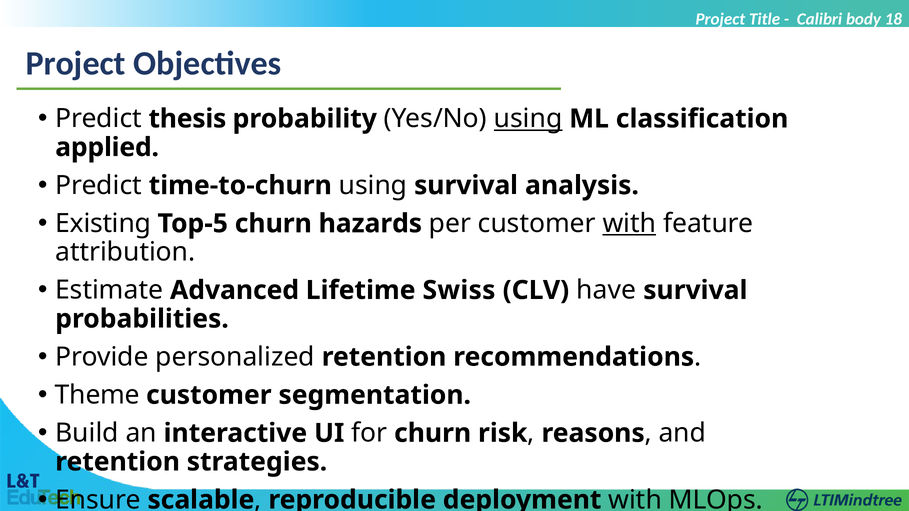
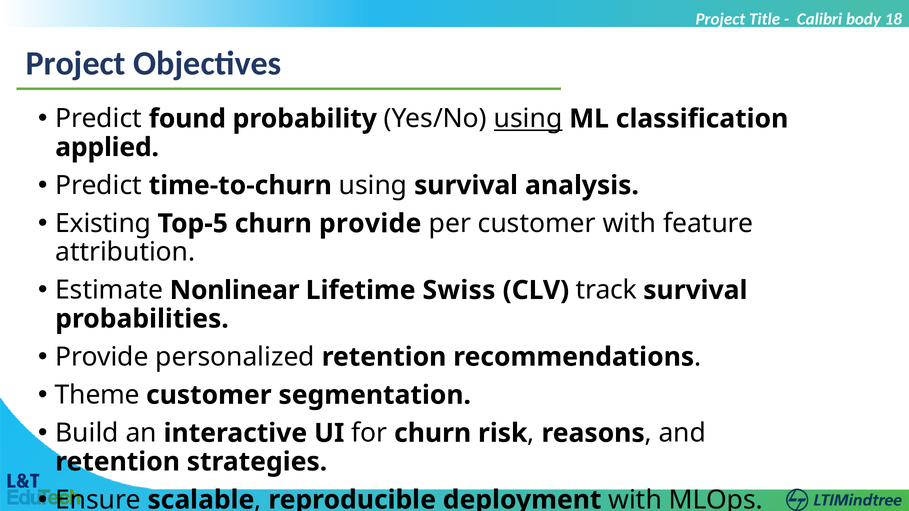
thesis: thesis -> found
churn hazards: hazards -> provide
with at (629, 224) underline: present -> none
Advanced: Advanced -> Nonlinear
have: have -> track
